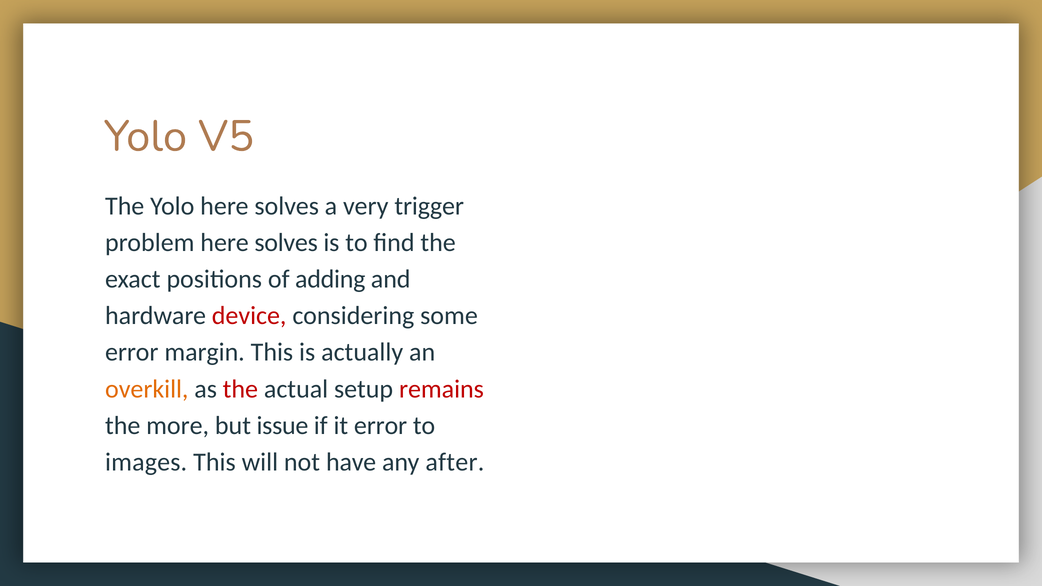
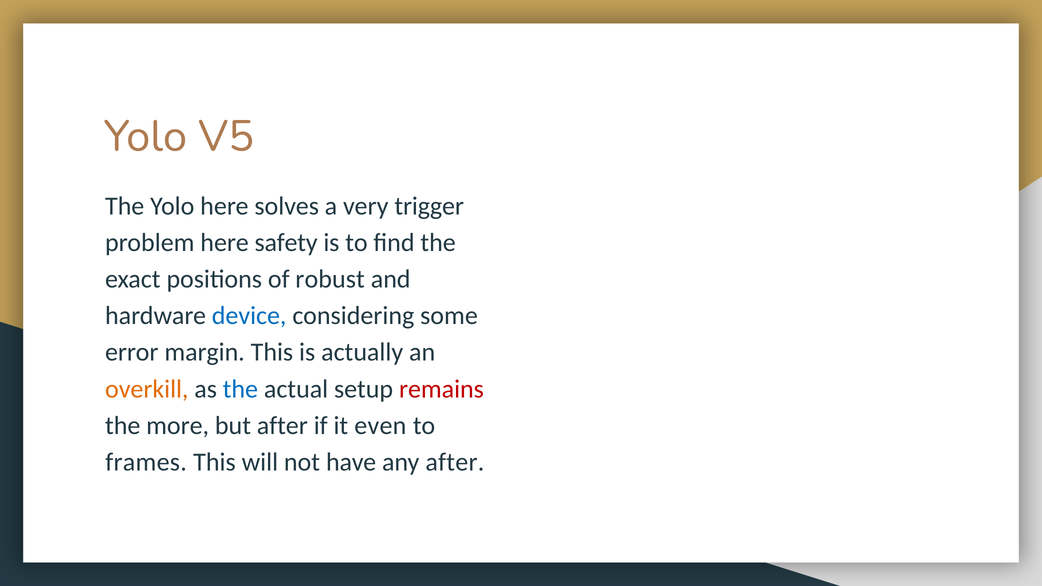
problem here solves: solves -> safety
adding: adding -> robust
device colour: red -> blue
the at (240, 389) colour: red -> blue
but issue: issue -> after
it error: error -> even
images: images -> frames
